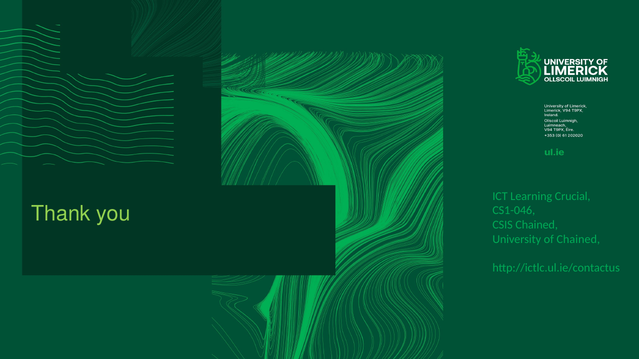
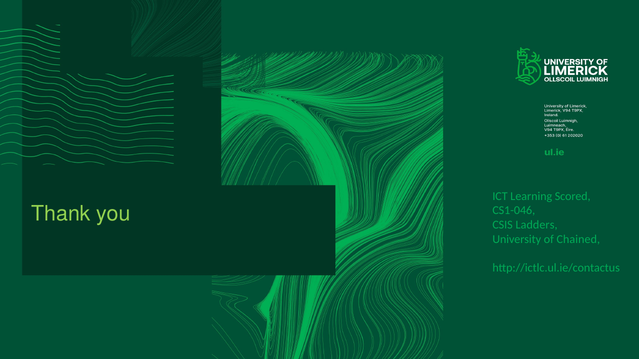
Crucial: Crucial -> Scored
CSIS Chained: Chained -> Ladders
